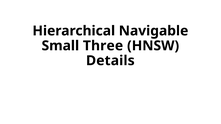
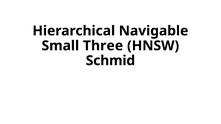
Details: Details -> Schmid
